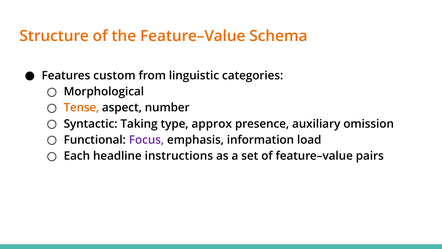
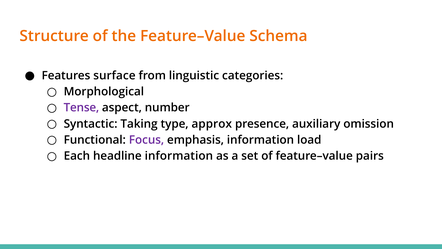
custom: custom -> surface
Tense colour: orange -> purple
headline instructions: instructions -> information
